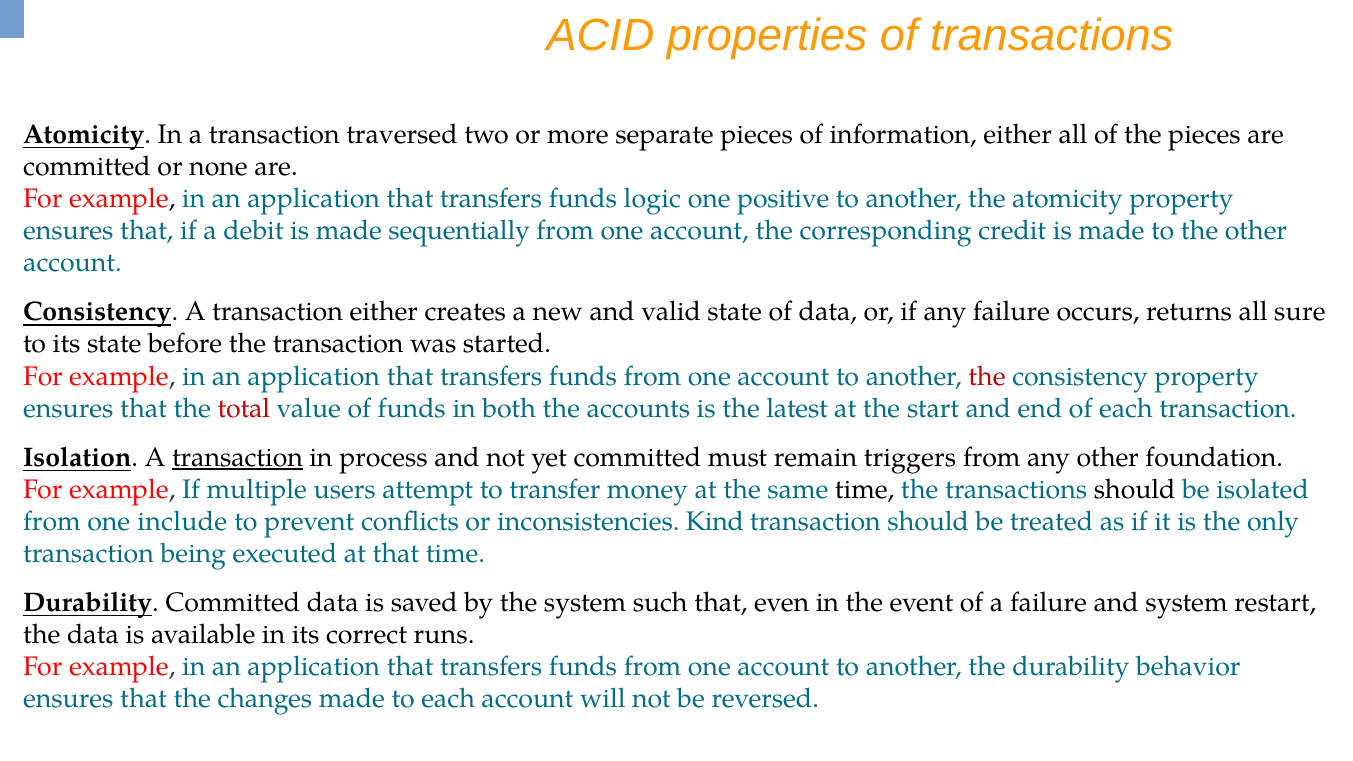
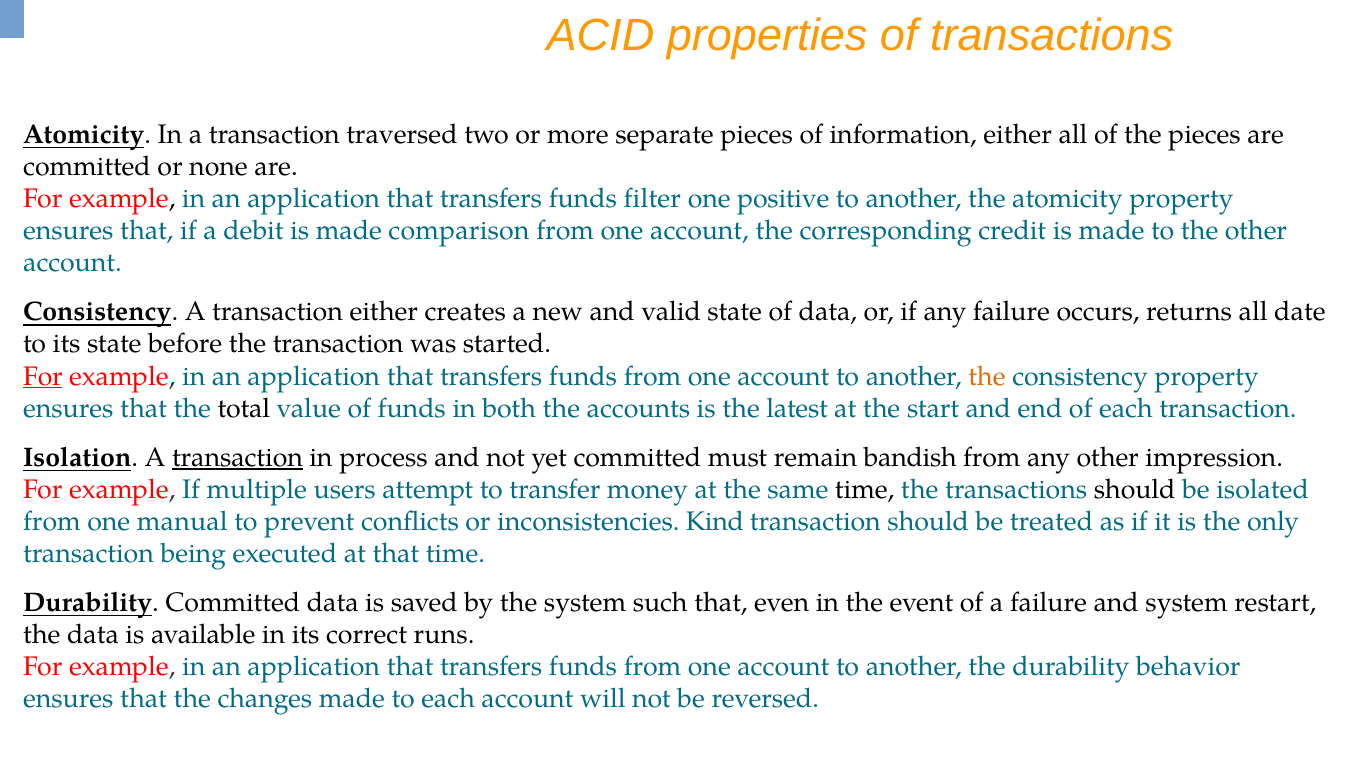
logic: logic -> filter
sequentially: sequentially -> comparison
sure: sure -> date
For at (43, 376) underline: none -> present
the at (987, 376) colour: red -> orange
total colour: red -> black
triggers: triggers -> bandish
foundation: foundation -> impression
include: include -> manual
